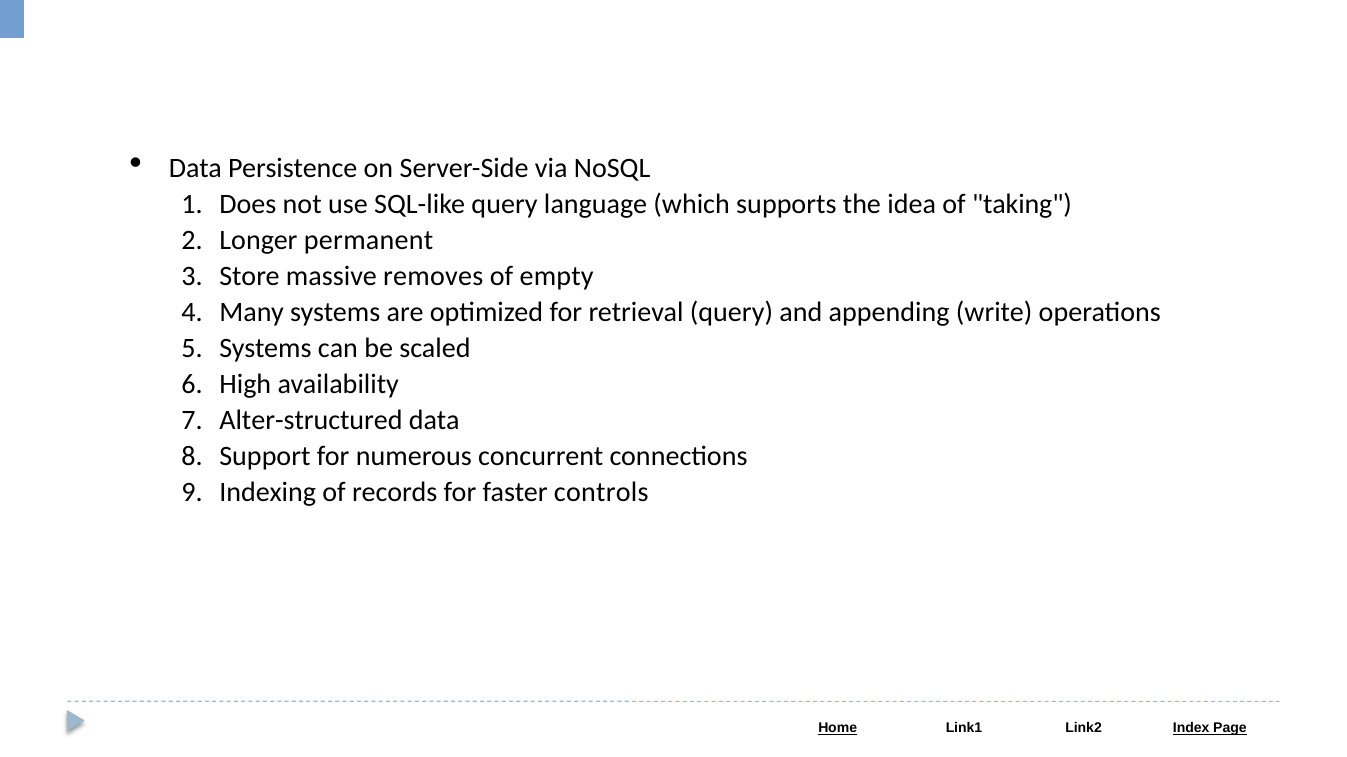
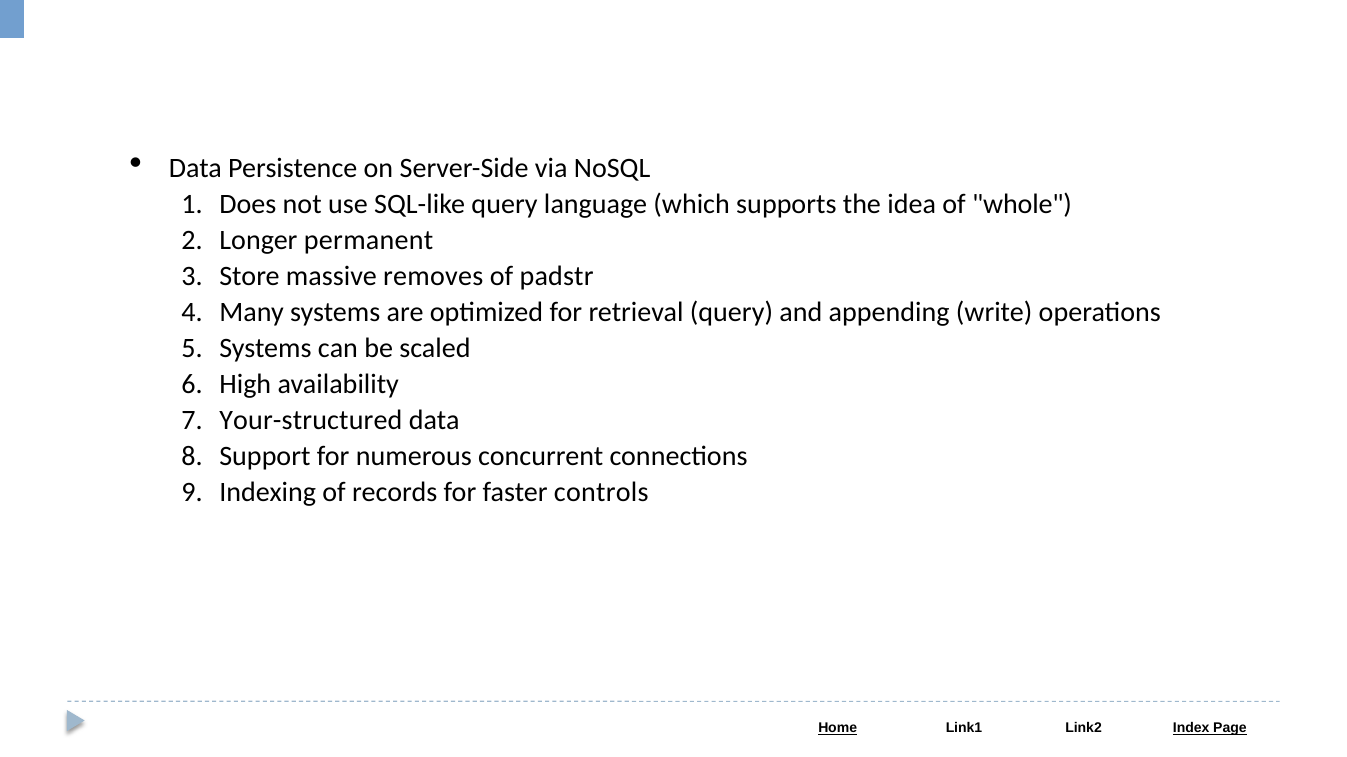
taking: taking -> whole
empty: empty -> padstr
Alter-structured: Alter-structured -> Your-structured
